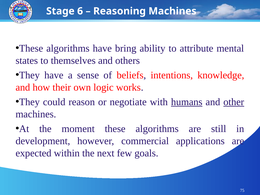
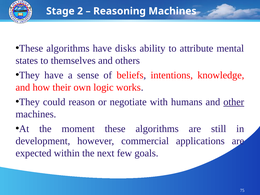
6: 6 -> 2
bring: bring -> disks
humans underline: present -> none
